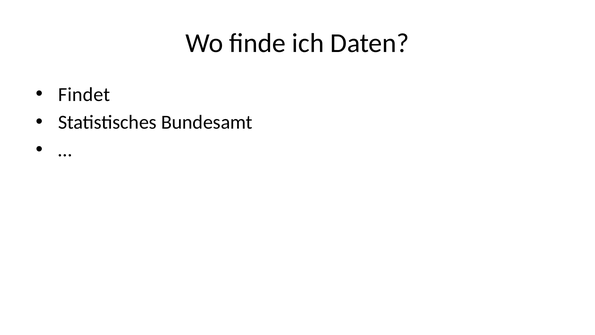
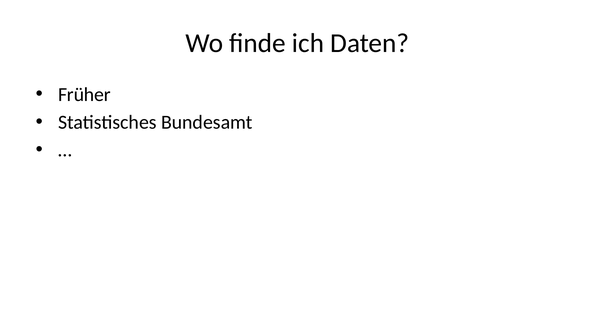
Findet: Findet -> Früher
